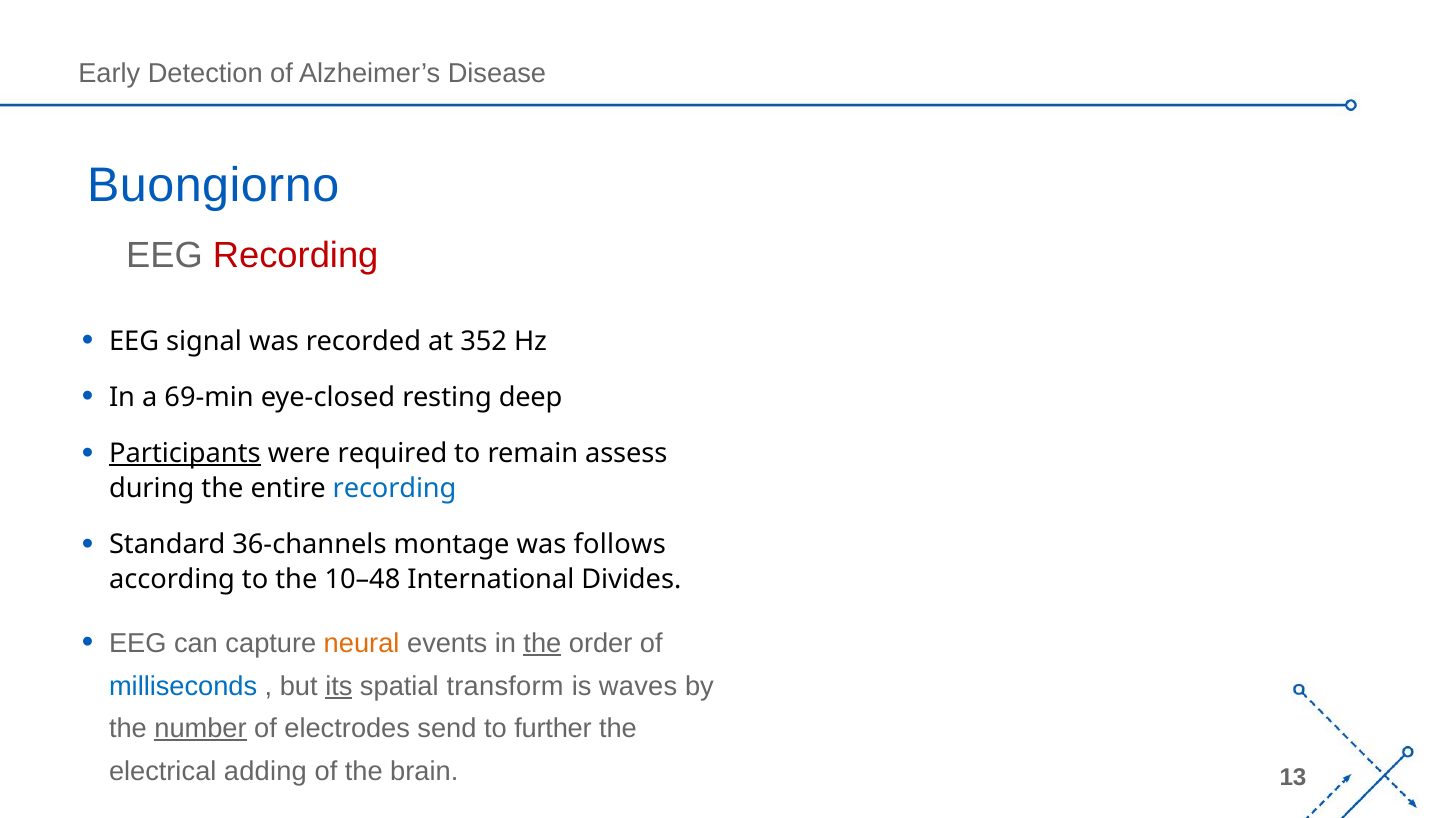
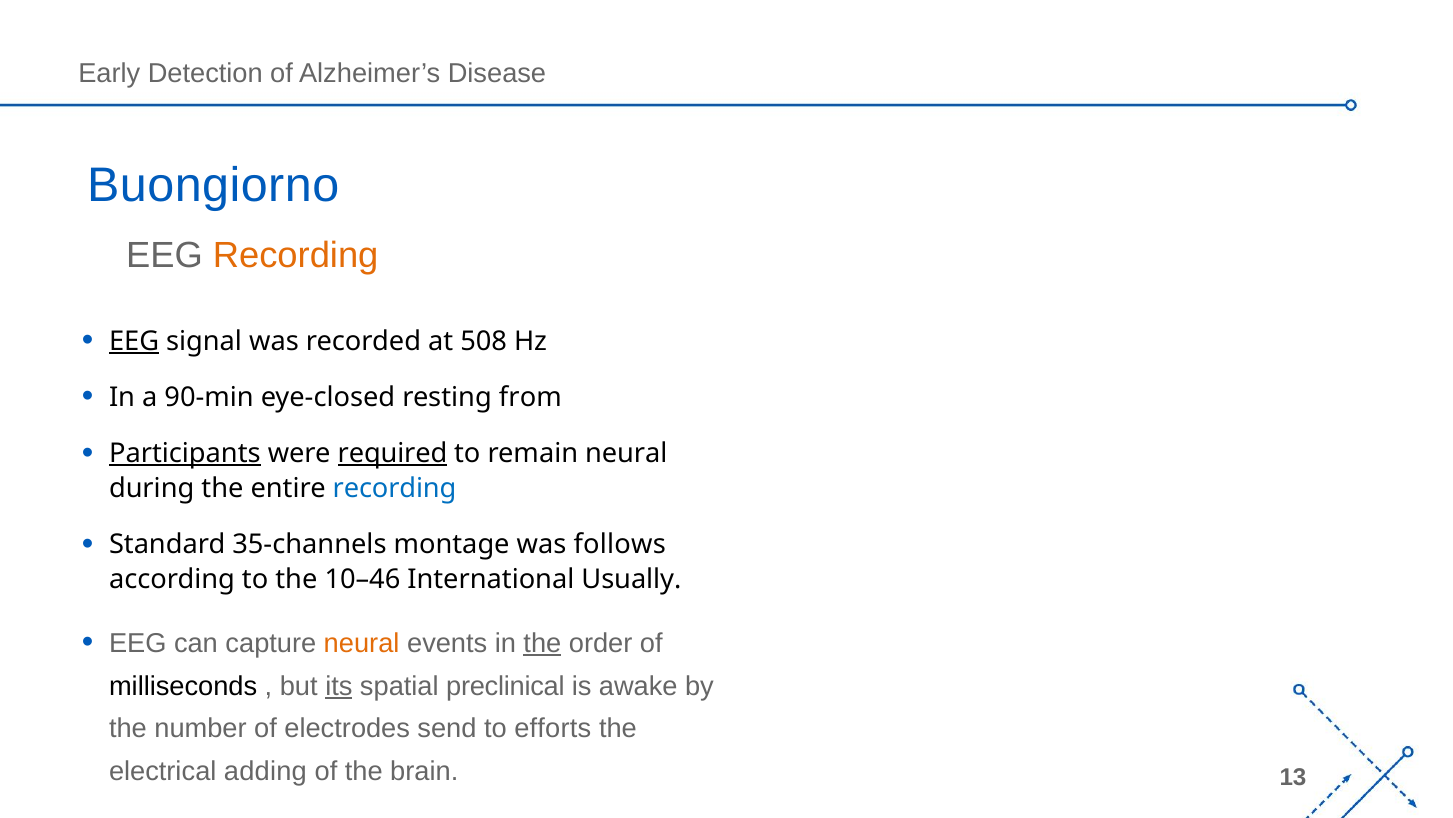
Recording at (296, 256) colour: red -> orange
EEG at (134, 341) underline: none -> present
352: 352 -> 508
69-min: 69-min -> 90-min
deep: deep -> from
required underline: none -> present
remain assess: assess -> neural
36-channels: 36-channels -> 35-channels
10–48: 10–48 -> 10–46
Divides: Divides -> Usually
milliseconds colour: blue -> black
transform: transform -> preclinical
waves: waves -> awake
number underline: present -> none
further: further -> efforts
